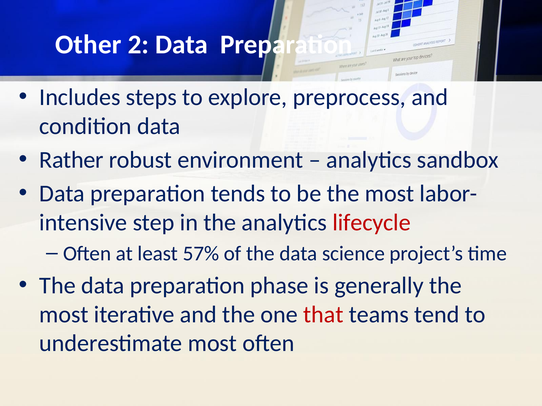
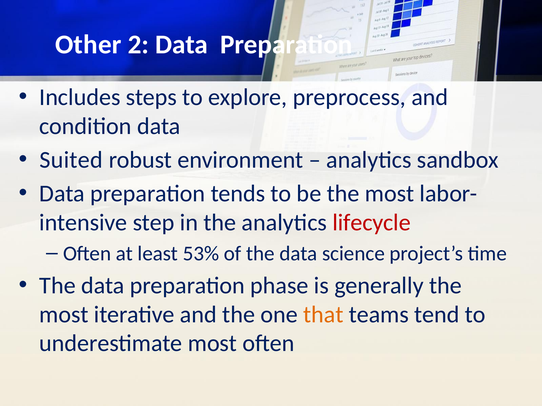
Rather: Rather -> Suited
57%: 57% -> 53%
that colour: red -> orange
